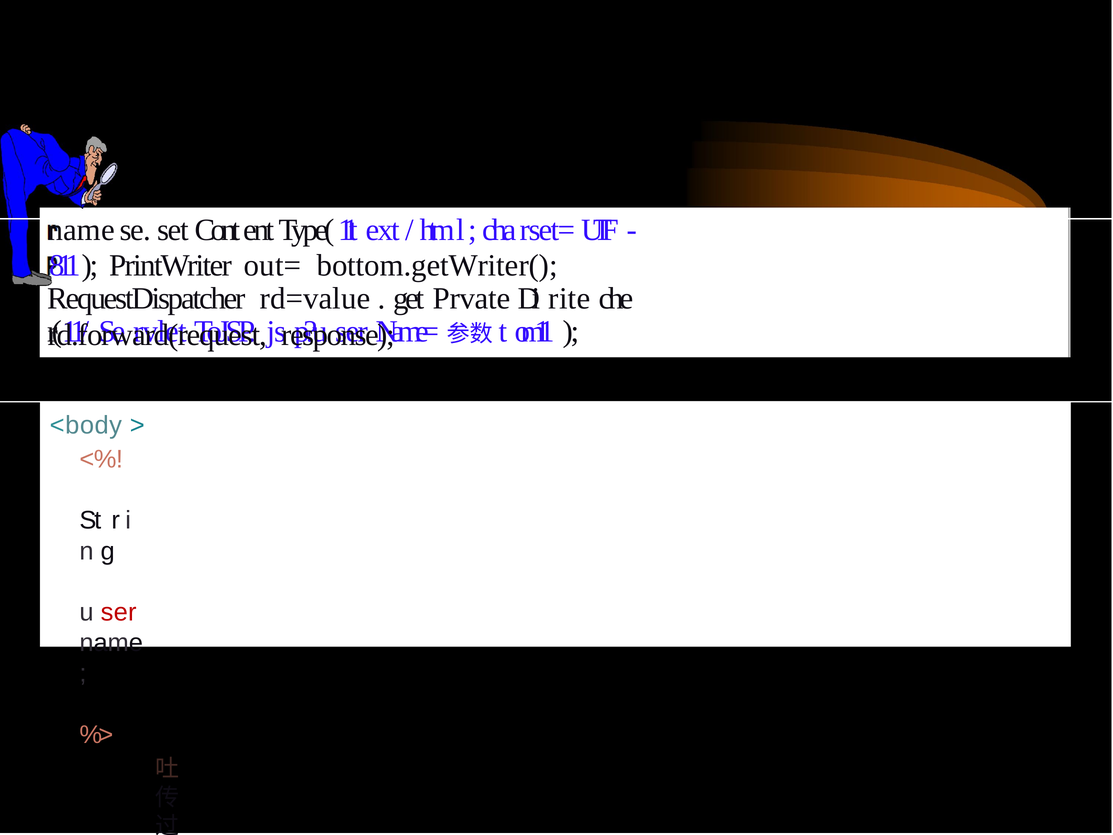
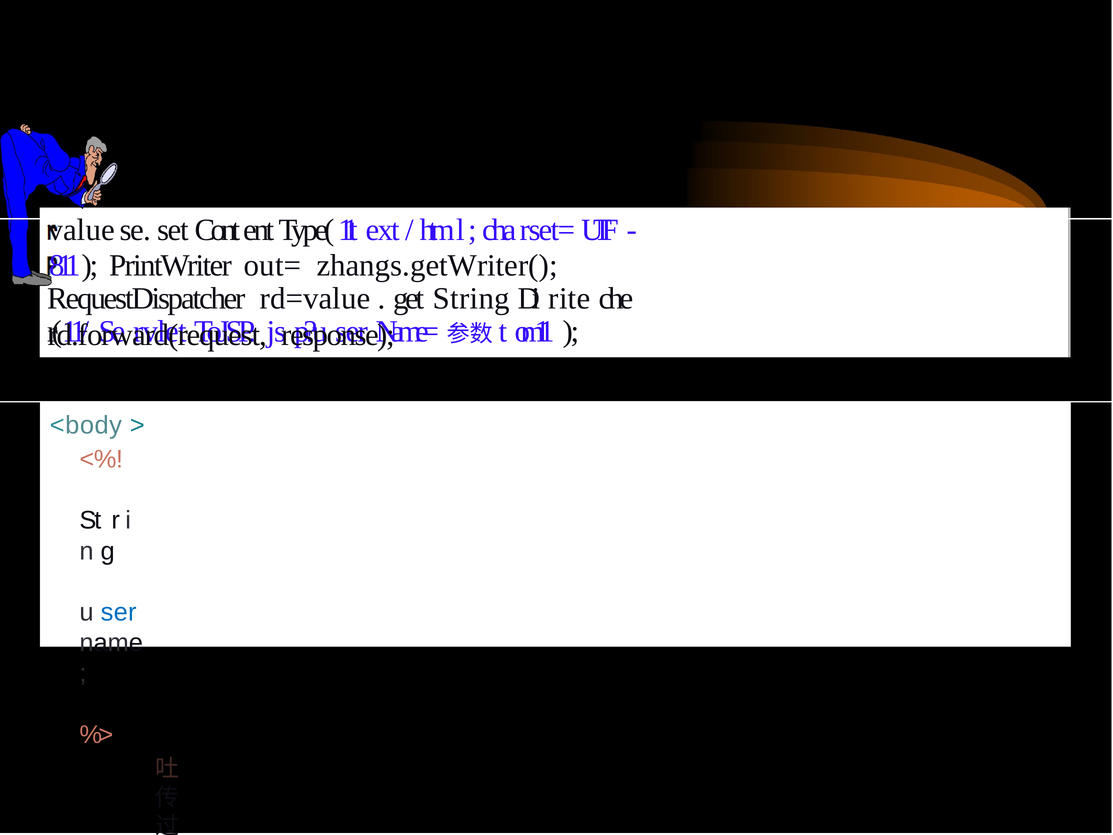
name at (81, 230): name -> value
bottom.getWriter(: bottom.getWriter( -> zhangs.getWriter(
Prvate: Prvate -> String
ser at (119, 612) colour: red -> blue
